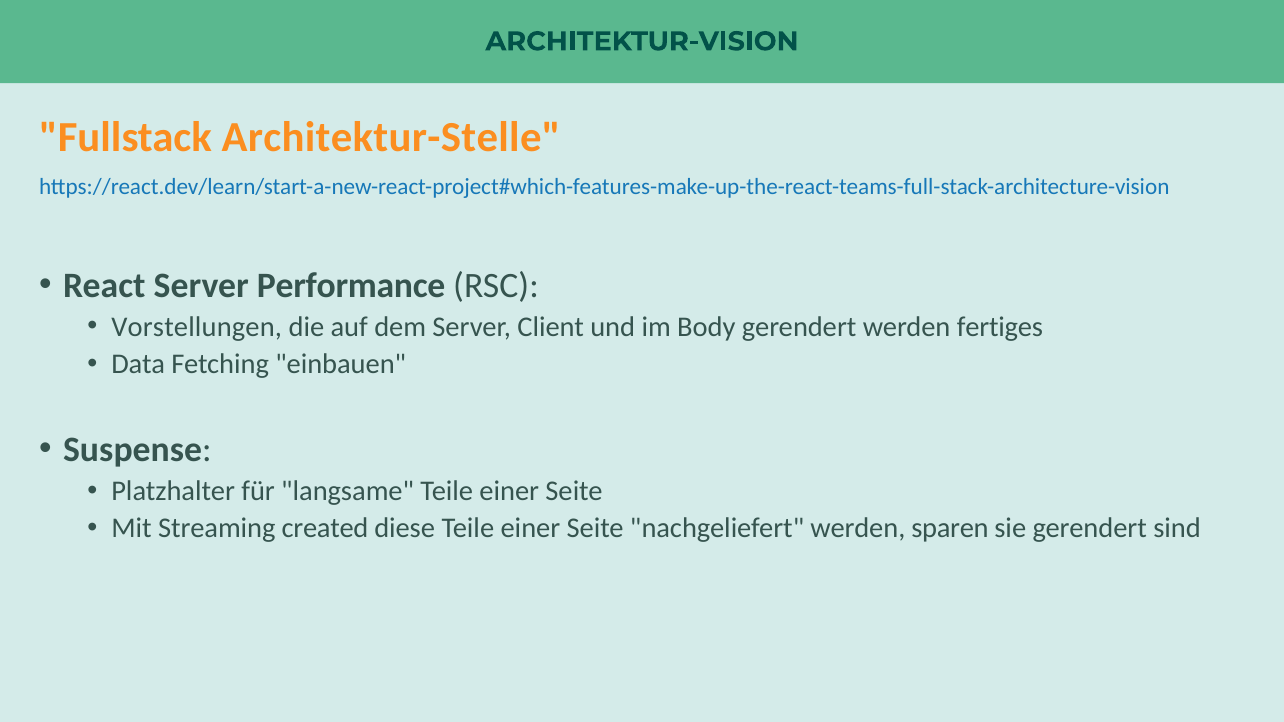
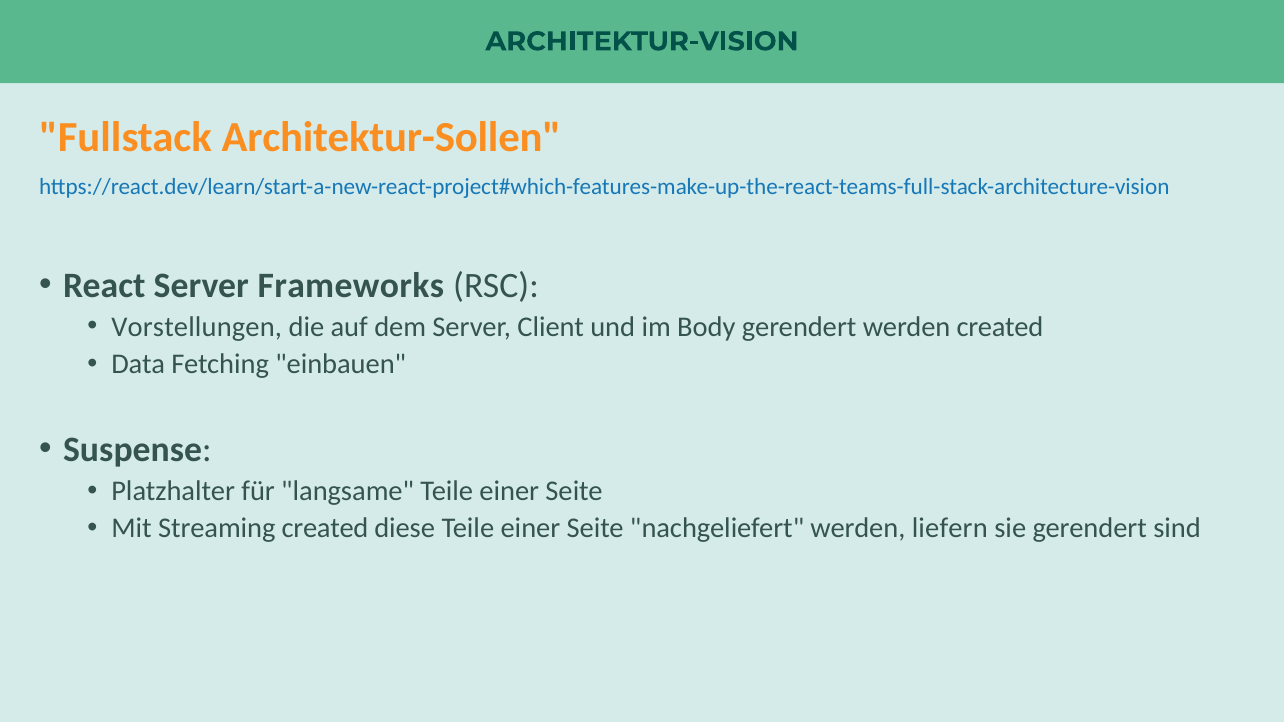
Architektur-Stelle: Architektur-Stelle -> Architektur-Sollen
Performance: Performance -> Frameworks
werden fertiges: fertiges -> created
sparen: sparen -> liefern
